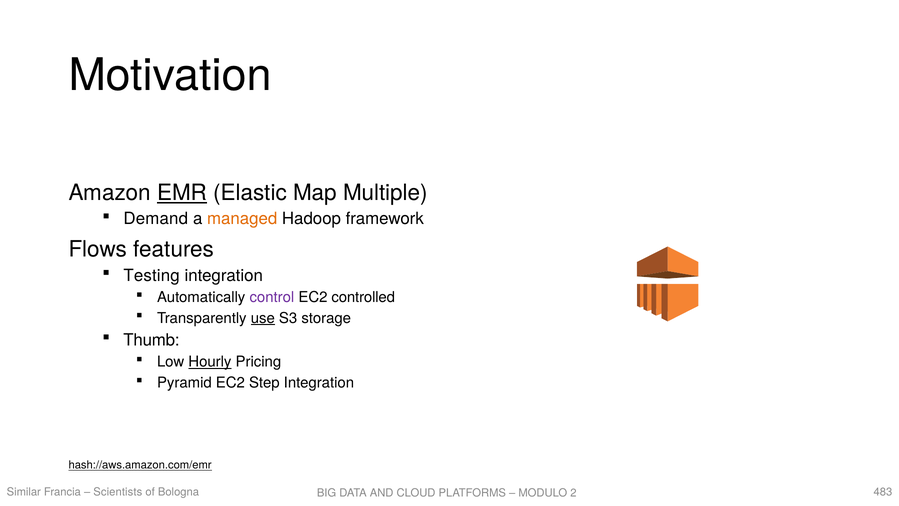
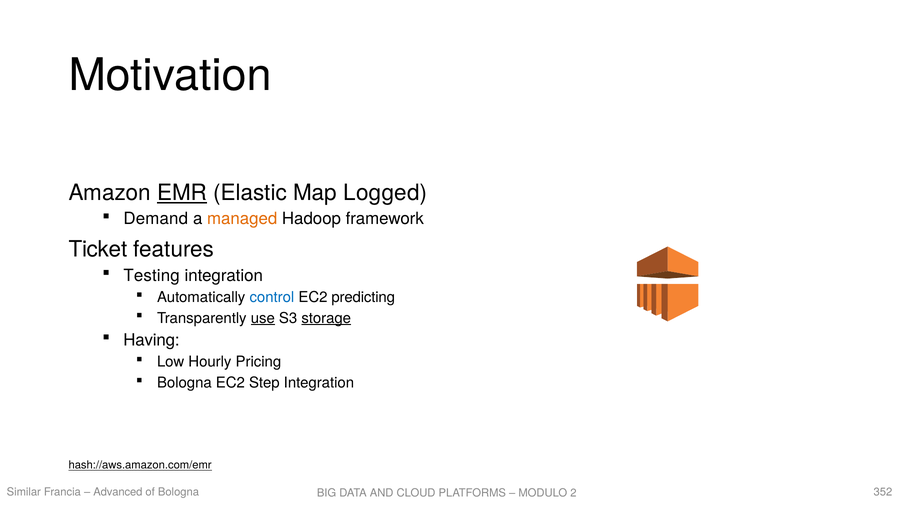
Multiple: Multiple -> Logged
Flows: Flows -> Ticket
control colour: purple -> blue
controlled: controlled -> predicting
storage underline: none -> present
Thumb: Thumb -> Having
Hourly underline: present -> none
Pyramid at (184, 383): Pyramid -> Bologna
Scientists: Scientists -> Advanced
483: 483 -> 352
